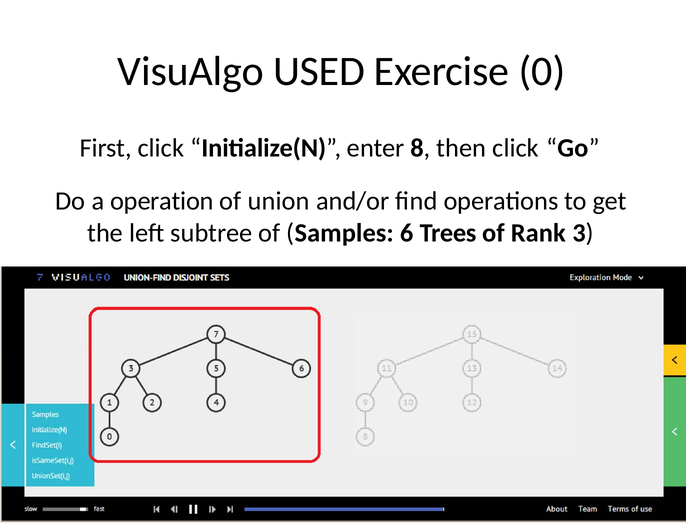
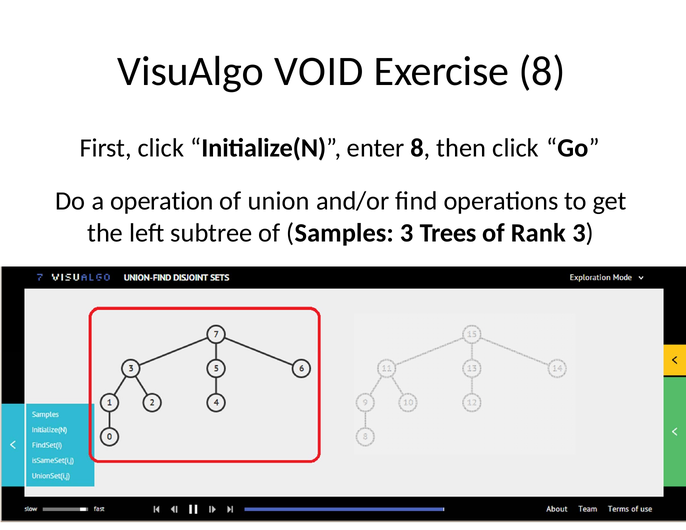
USED: USED -> VOID
Exercise 0: 0 -> 8
Samples 6: 6 -> 3
